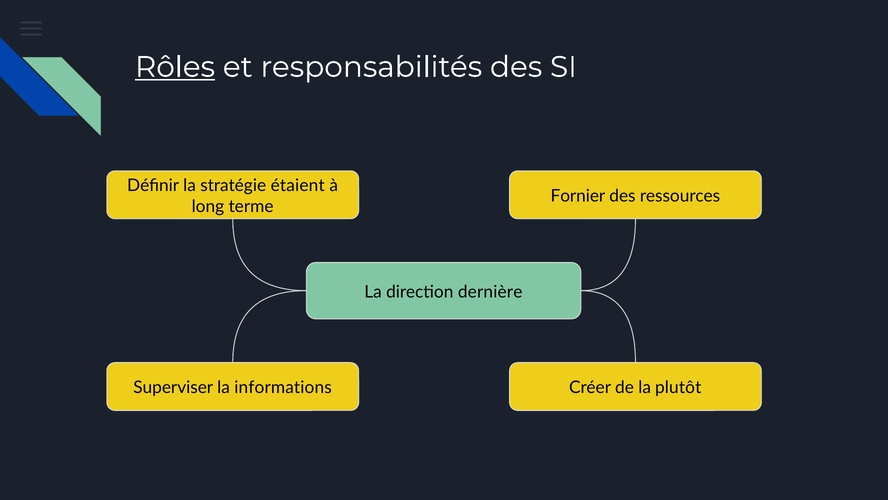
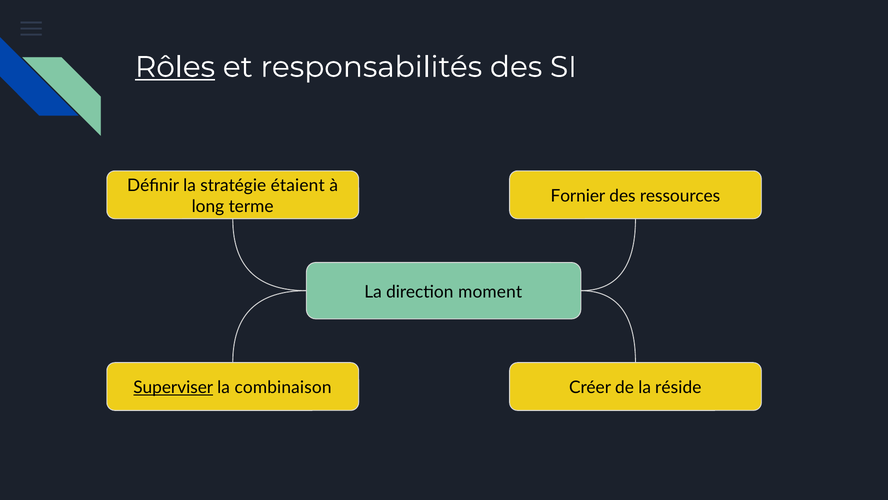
dernière: dernière -> moment
Superviser underline: none -> present
informations: informations -> combinaison
plutôt: plutôt -> réside
